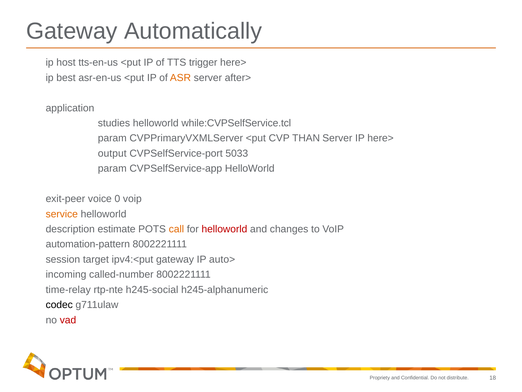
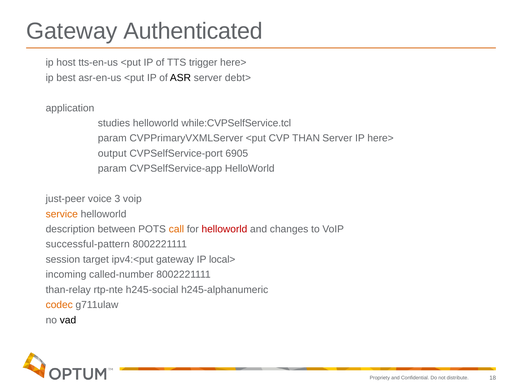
Automatically: Automatically -> Authenticated
ASR colour: orange -> black
after>: after> -> debt>
5033: 5033 -> 6905
exit-peer: exit-peer -> just-peer
0: 0 -> 3
estimate: estimate -> between
automation-pattern: automation-pattern -> successful-pattern
auto>: auto> -> local>
time-relay: time-relay -> than-relay
codec colour: black -> orange
vad colour: red -> black
